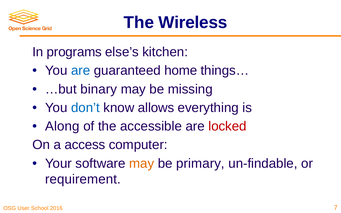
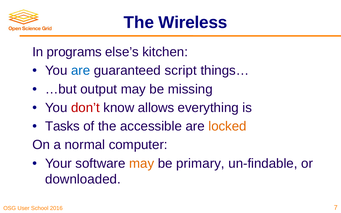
home: home -> script
binary: binary -> output
don’t colour: blue -> red
Along: Along -> Tasks
locked colour: red -> orange
access: access -> normal
requirement: requirement -> downloaded
